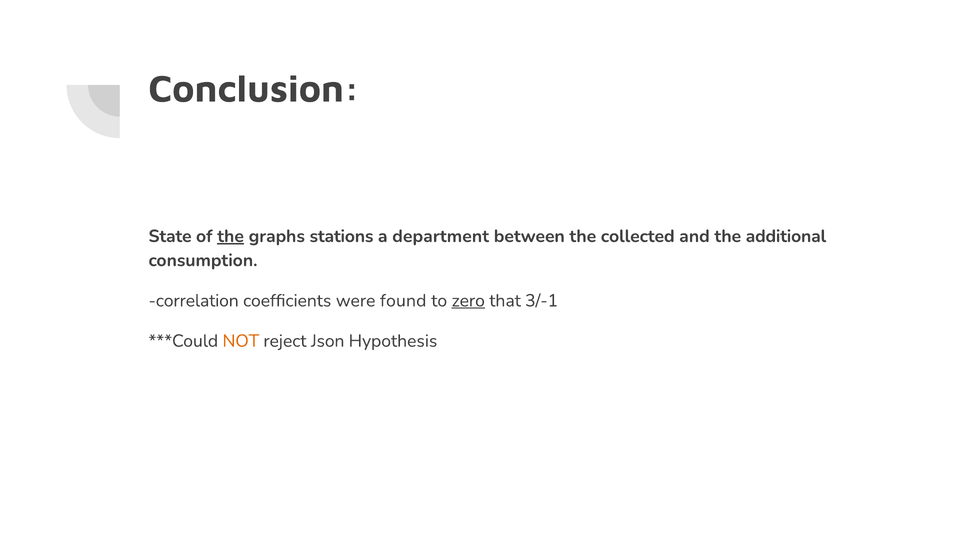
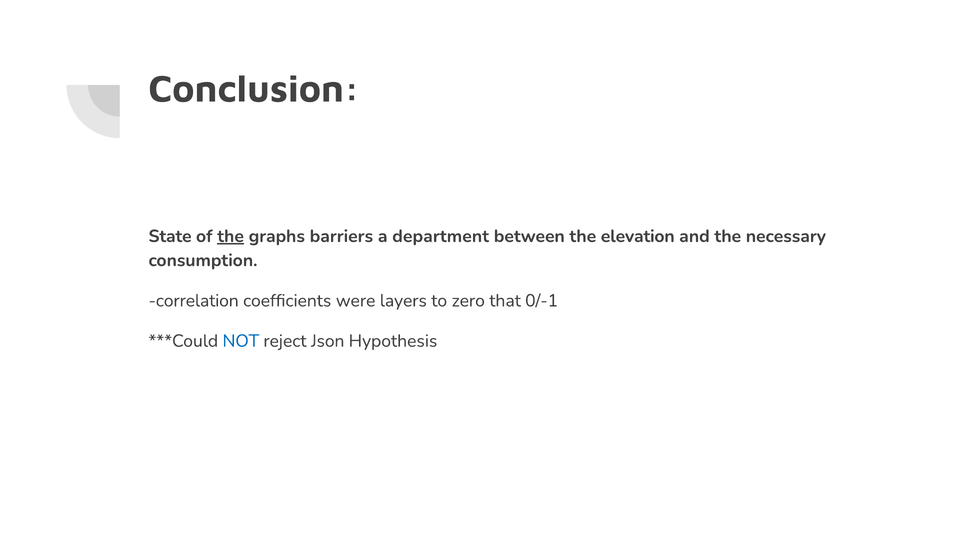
stations: stations -> barriers
collected: collected -> elevation
additional: additional -> necessary
found: found -> layers
zero underline: present -> none
3/-1: 3/-1 -> 0/-1
NOT colour: orange -> blue
